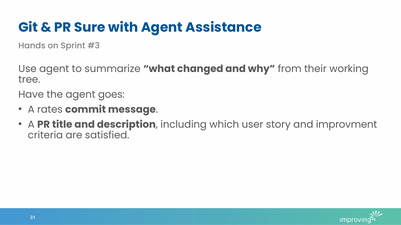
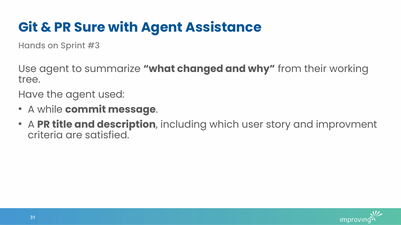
goes: goes -> used
rates: rates -> while
